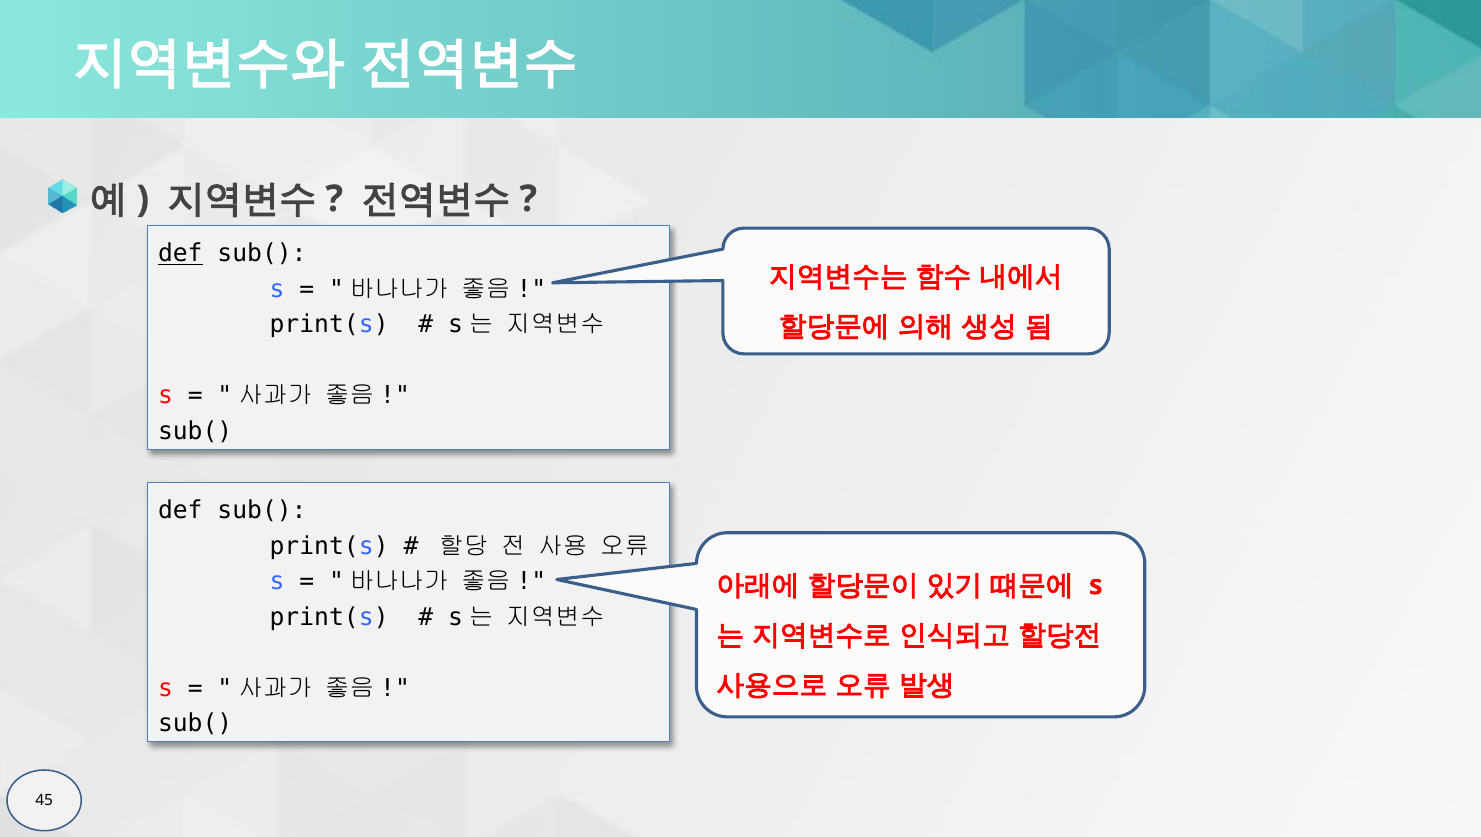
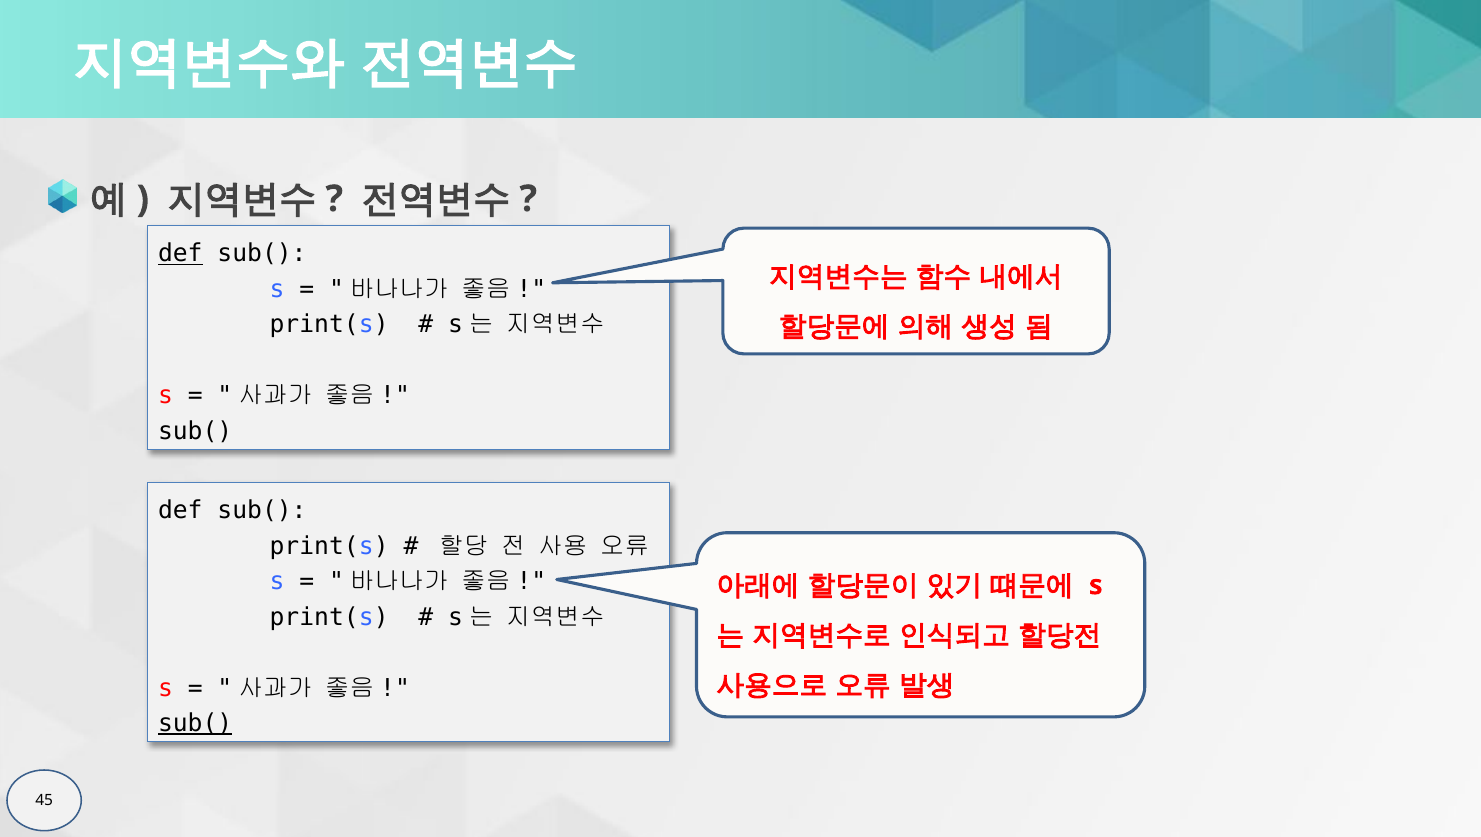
sub( at (195, 723) underline: none -> present
